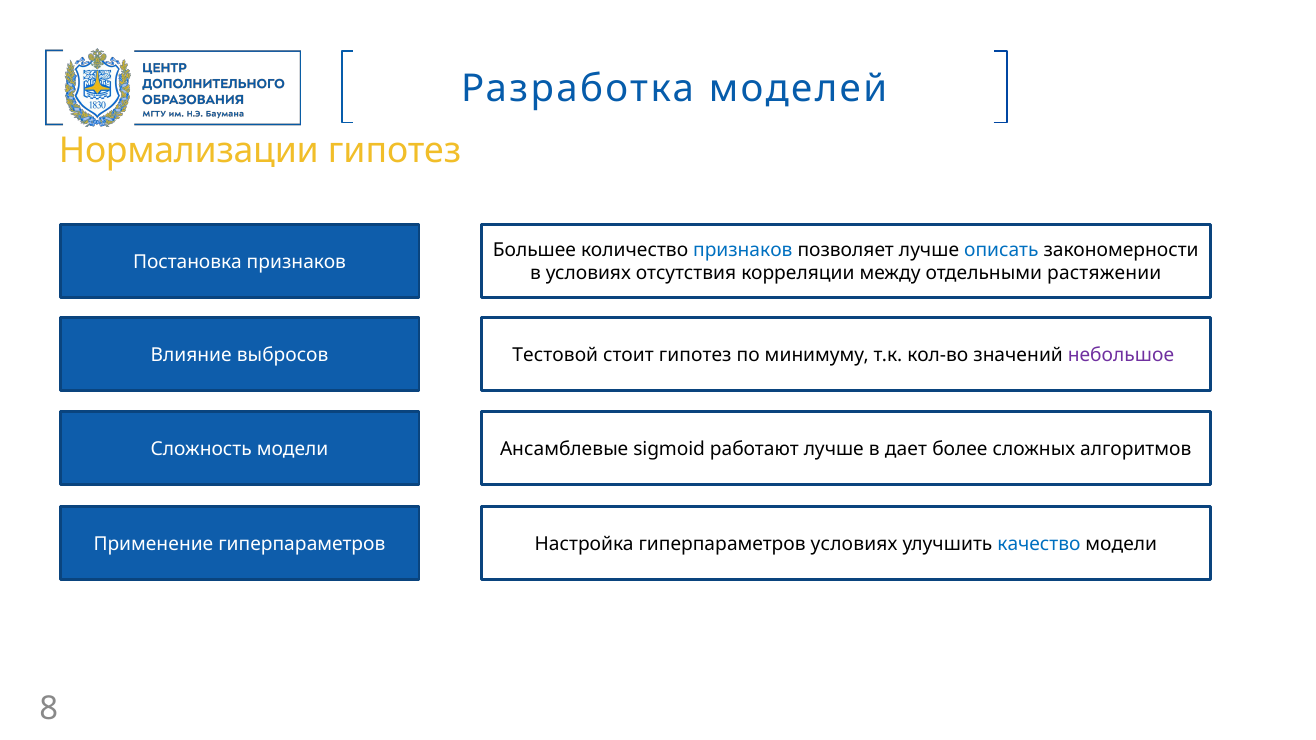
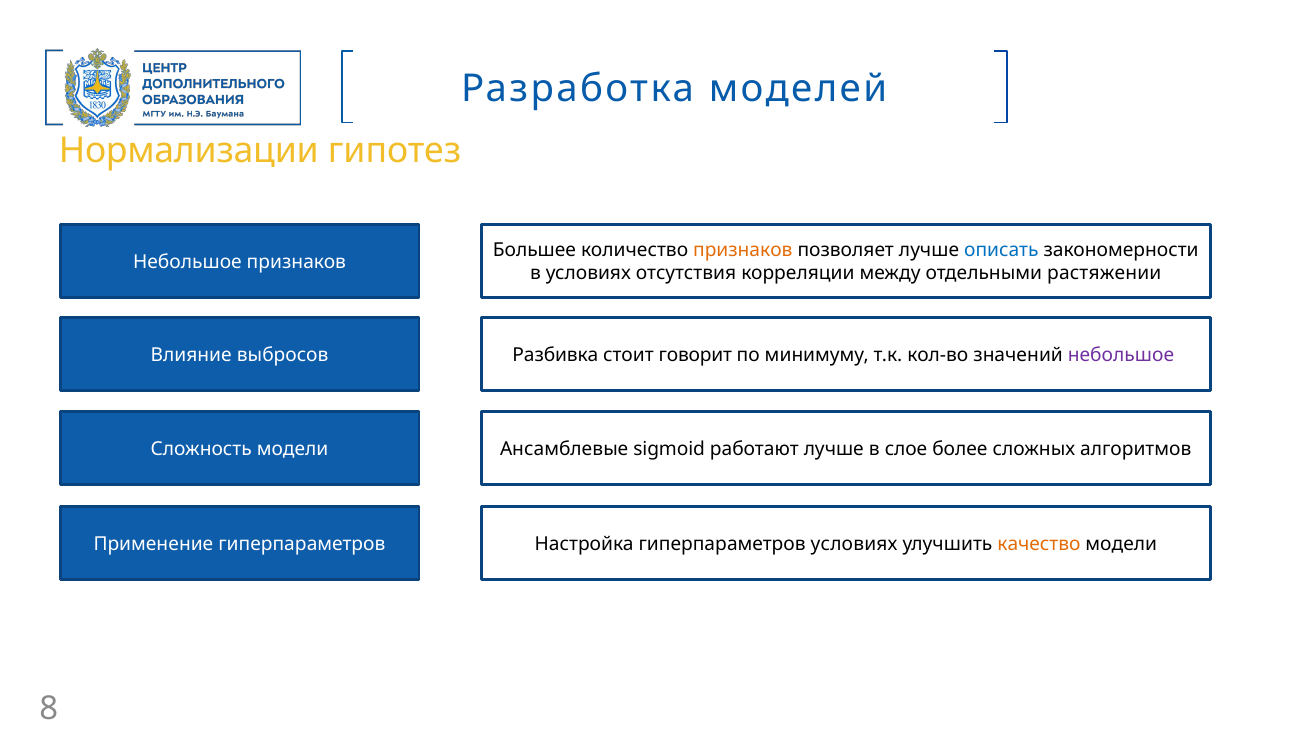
признаков at (743, 251) colour: blue -> orange
Постановка at (187, 262): Постановка -> Небольшое
Тестовой: Тестовой -> Разбивка
стоит гипотез: гипотез -> говорит
дает: дает -> слое
качество colour: blue -> orange
